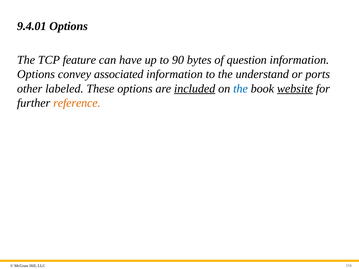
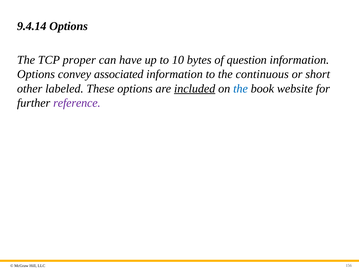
9.4.01: 9.4.01 -> 9.4.14
feature: feature -> proper
90: 90 -> 10
understand: understand -> continuous
ports: ports -> short
website underline: present -> none
reference colour: orange -> purple
